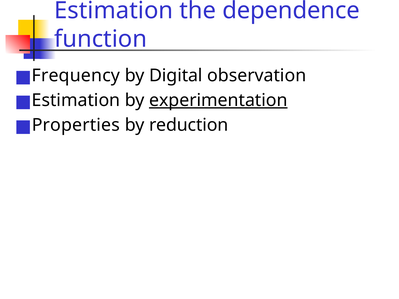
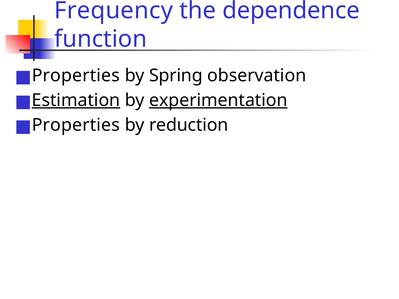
Estimation at (114, 11): Estimation -> Frequency
Frequency at (76, 76): Frequency -> Properties
Digital: Digital -> Spring
Estimation at (76, 100) underline: none -> present
